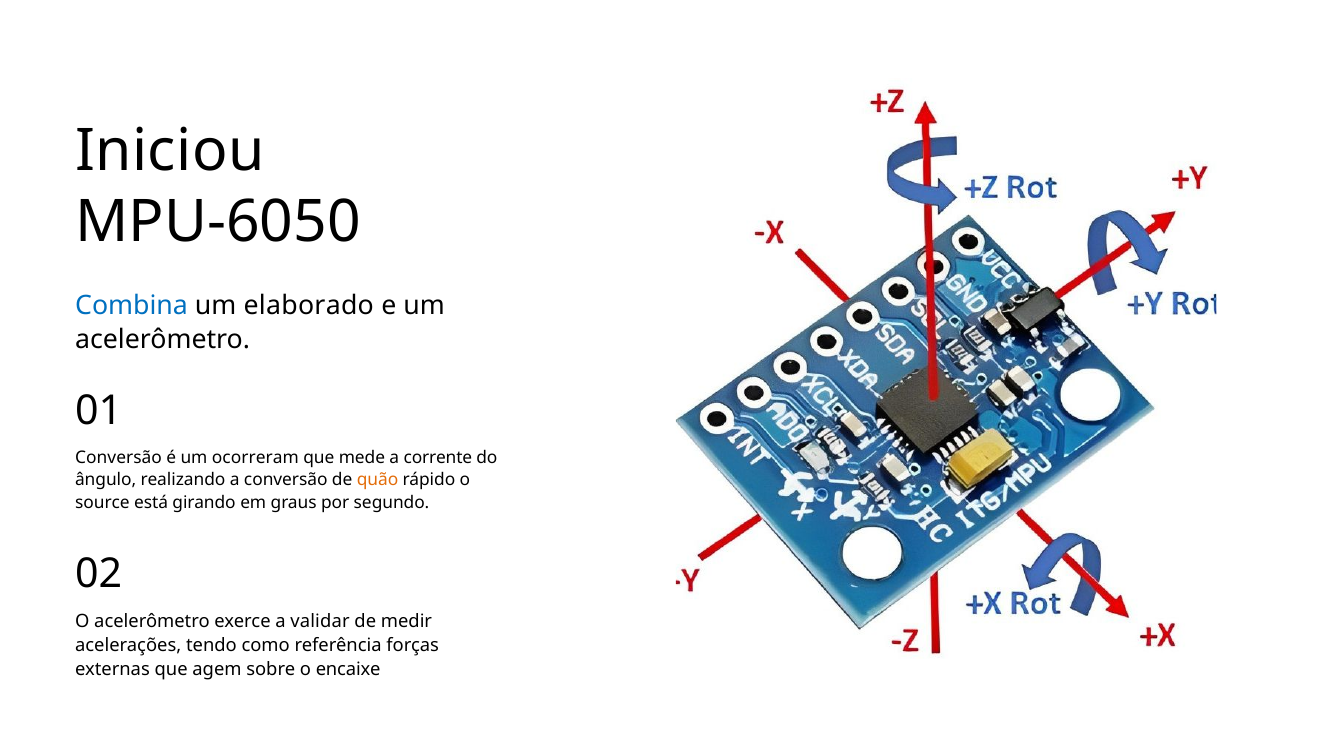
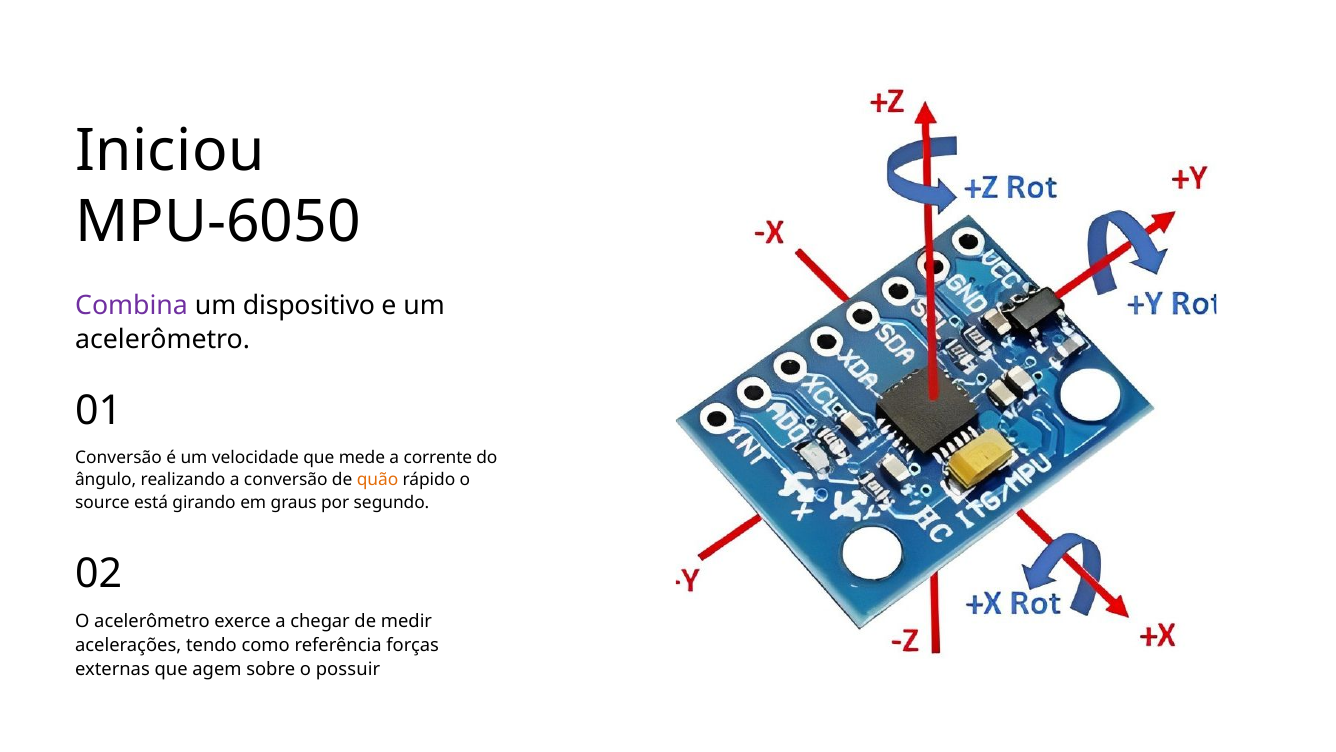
Combina colour: blue -> purple
elaborado: elaborado -> dispositivo
ocorreram: ocorreram -> velocidade
validar: validar -> chegar
encaixe: encaixe -> possuir
